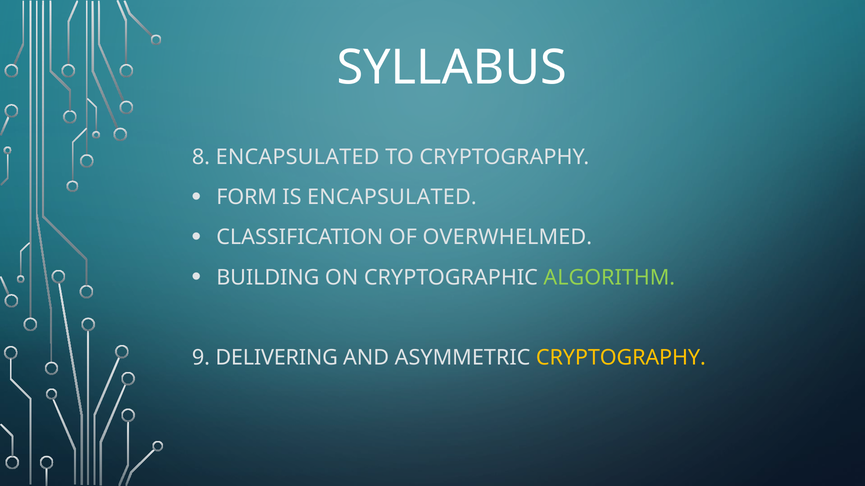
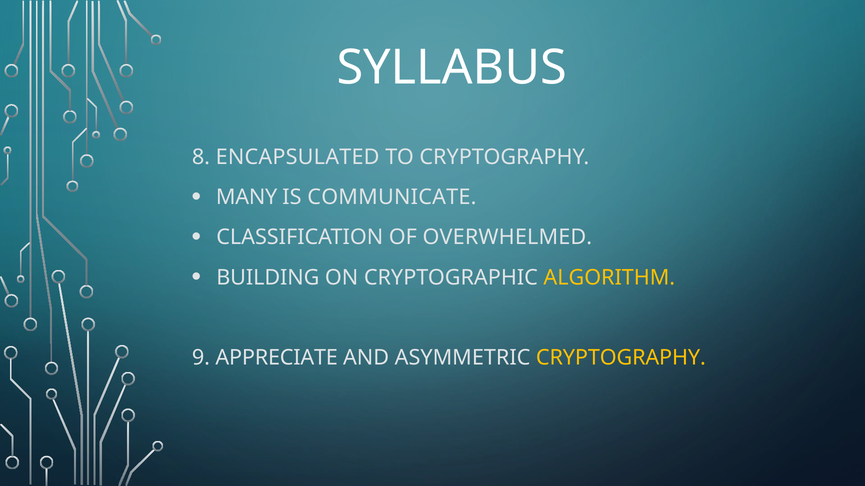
FORM: FORM -> MANY
IS ENCAPSULATED: ENCAPSULATED -> COMMUNICATE
ALGORITHM colour: light green -> yellow
DELIVERING: DELIVERING -> APPRECIATE
